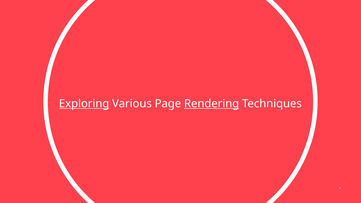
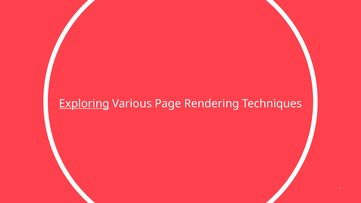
Rendering underline: present -> none
